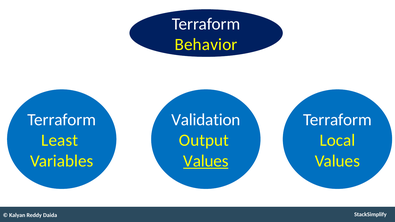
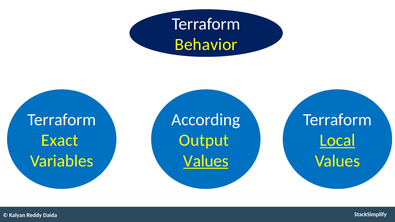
Validation: Validation -> According
Least: Least -> Exact
Local underline: none -> present
